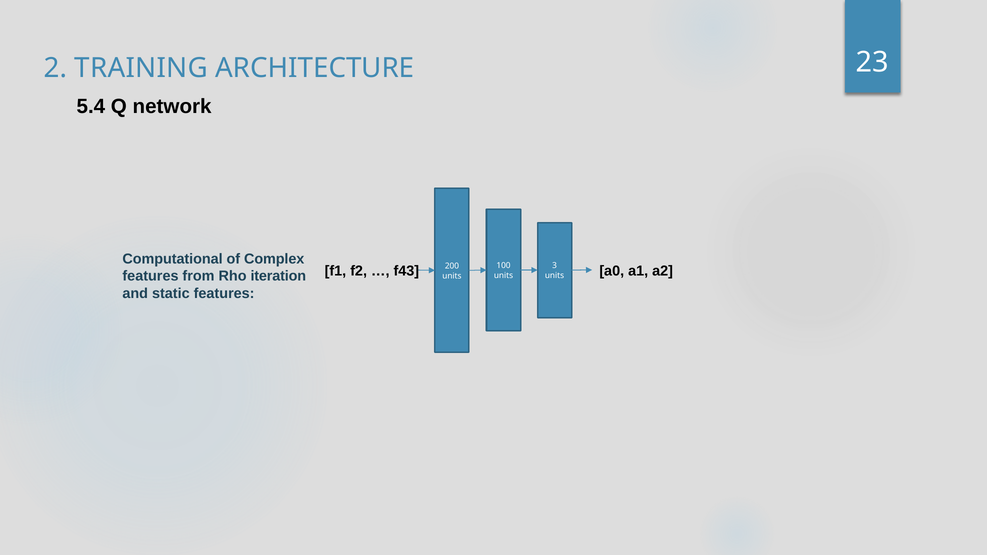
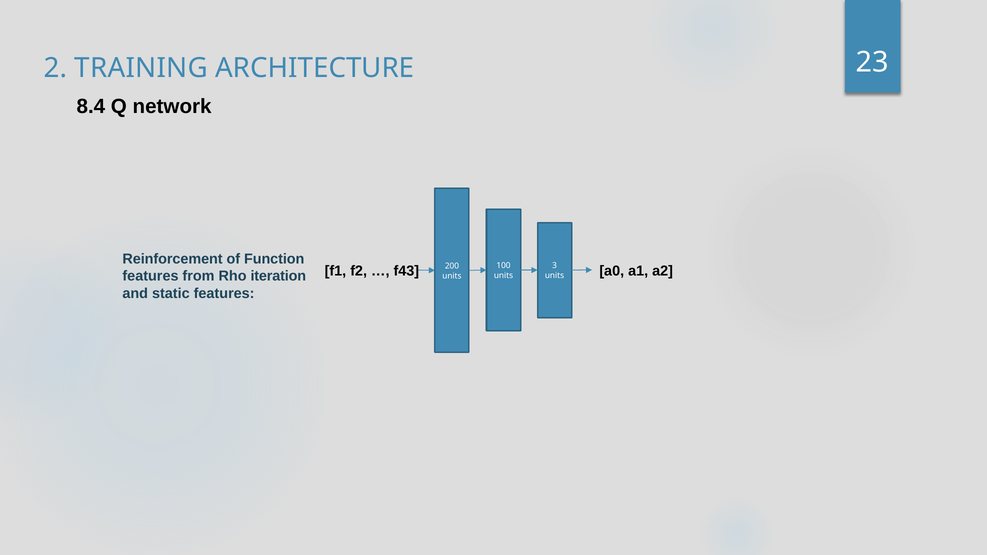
5.4: 5.4 -> 8.4
Computational: Computational -> Reinforcement
Complex: Complex -> Function
